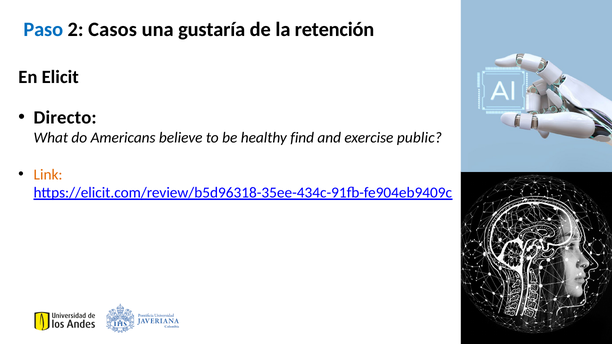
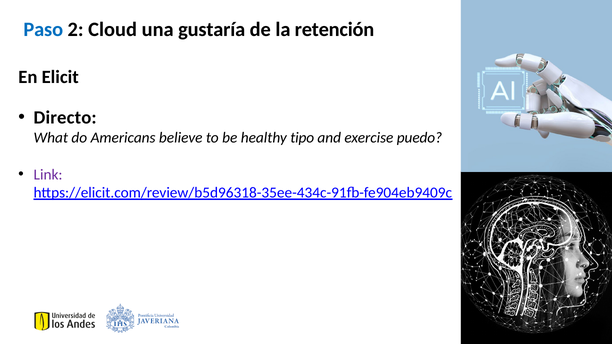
Casos: Casos -> Cloud
find: find -> tipo
public: public -> puedo
Link colour: orange -> purple
